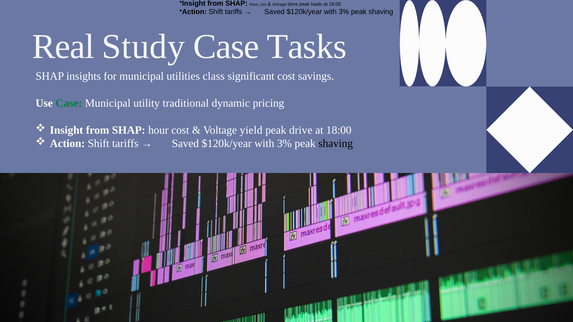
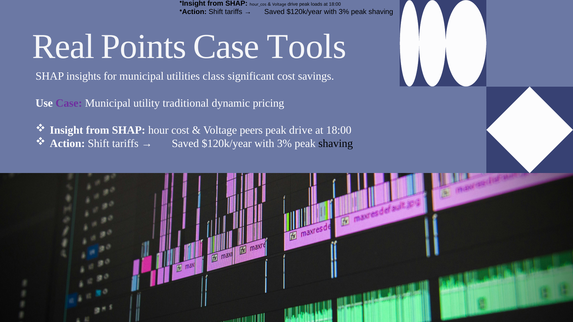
Study: Study -> Points
Tasks: Tasks -> Tools
Case at (69, 103) colour: green -> purple
yield: yield -> peers
